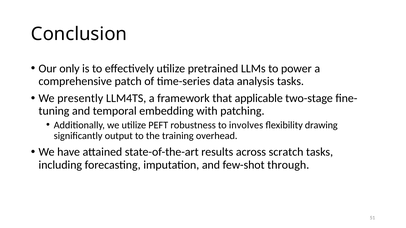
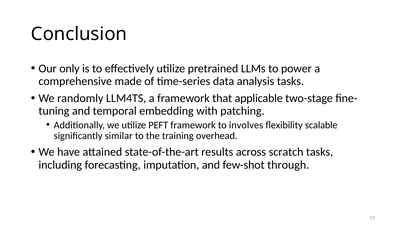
patch: patch -> made
presently: presently -> randomly
PEFT robustness: robustness -> framework
drawing: drawing -> scalable
output: output -> similar
